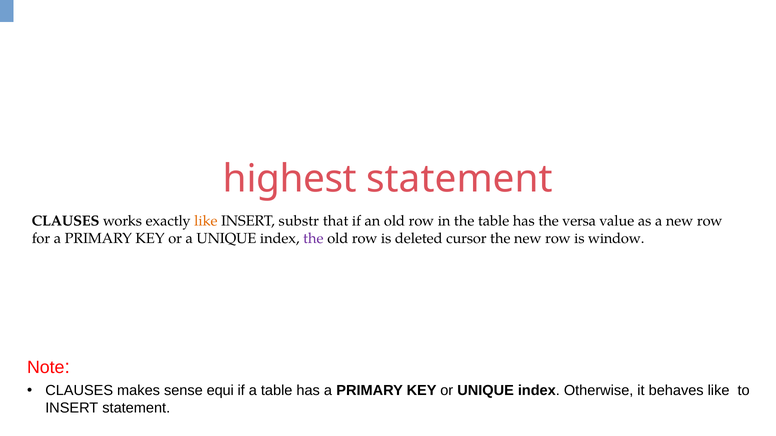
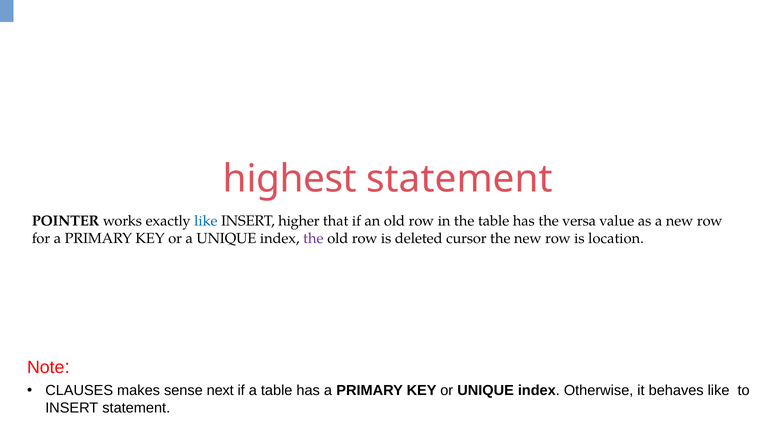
CLAUSES at (66, 221): CLAUSES -> POINTER
like at (206, 221) colour: orange -> blue
substr: substr -> higher
window: window -> location
equi: equi -> next
